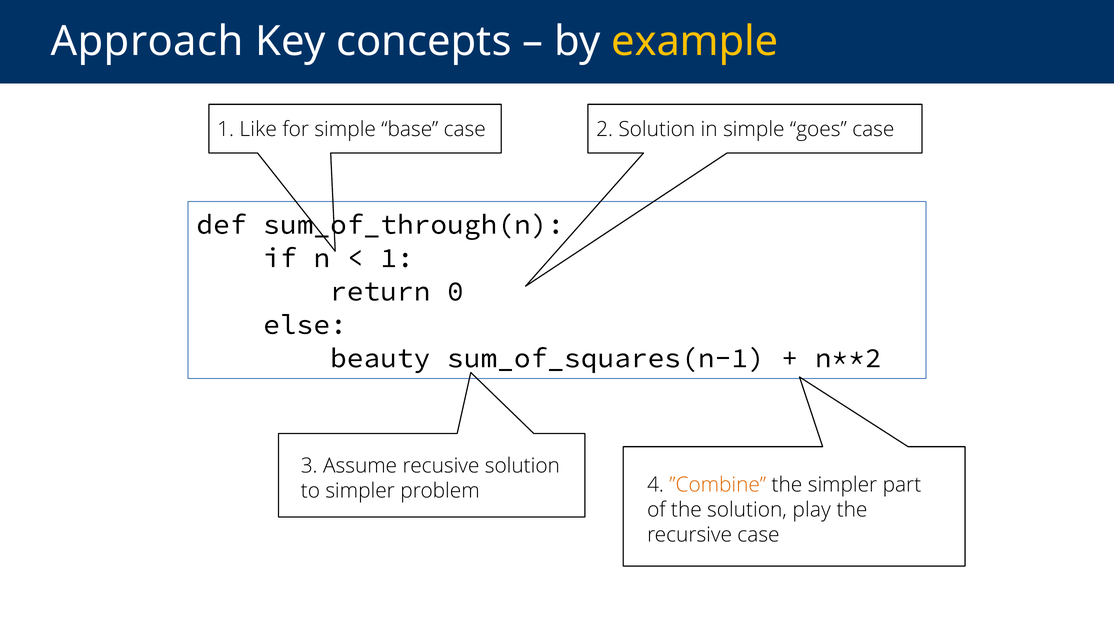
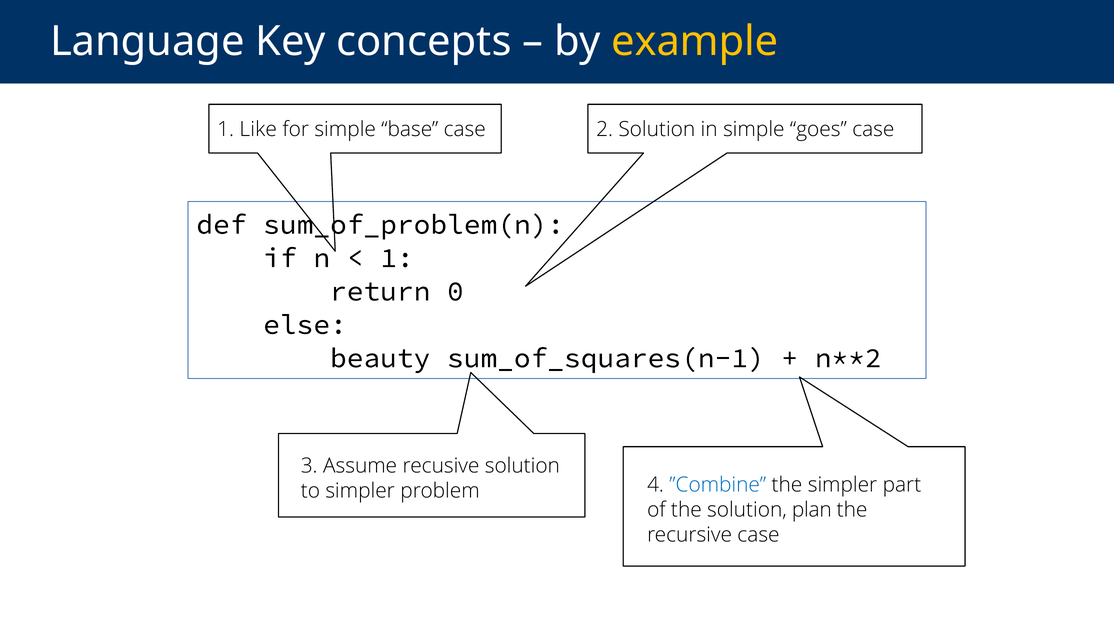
Approach: Approach -> Language
sum_of_through(n: sum_of_through(n -> sum_of_problem(n
”Combine colour: orange -> blue
play: play -> plan
